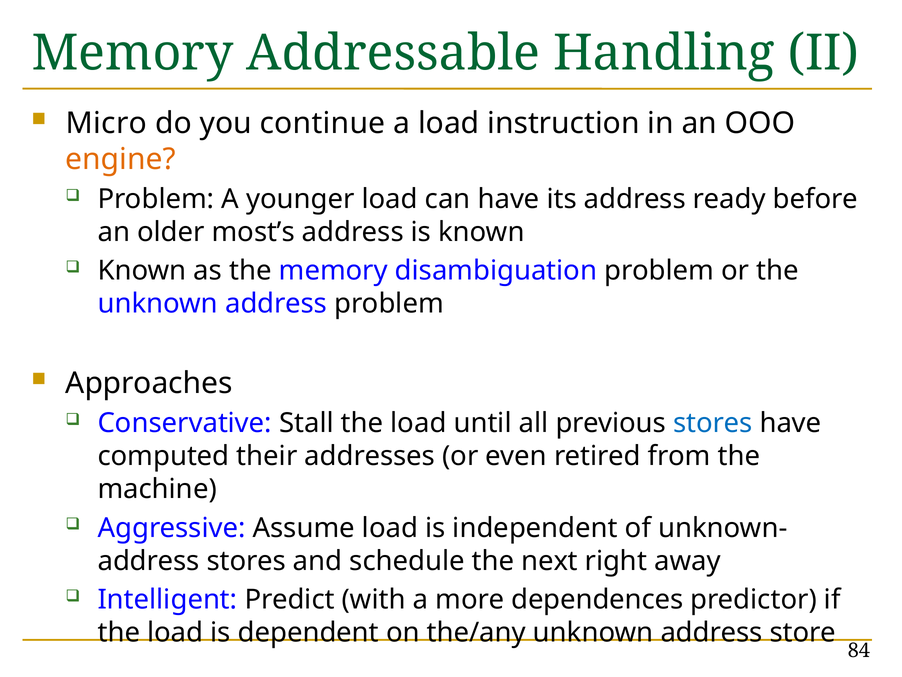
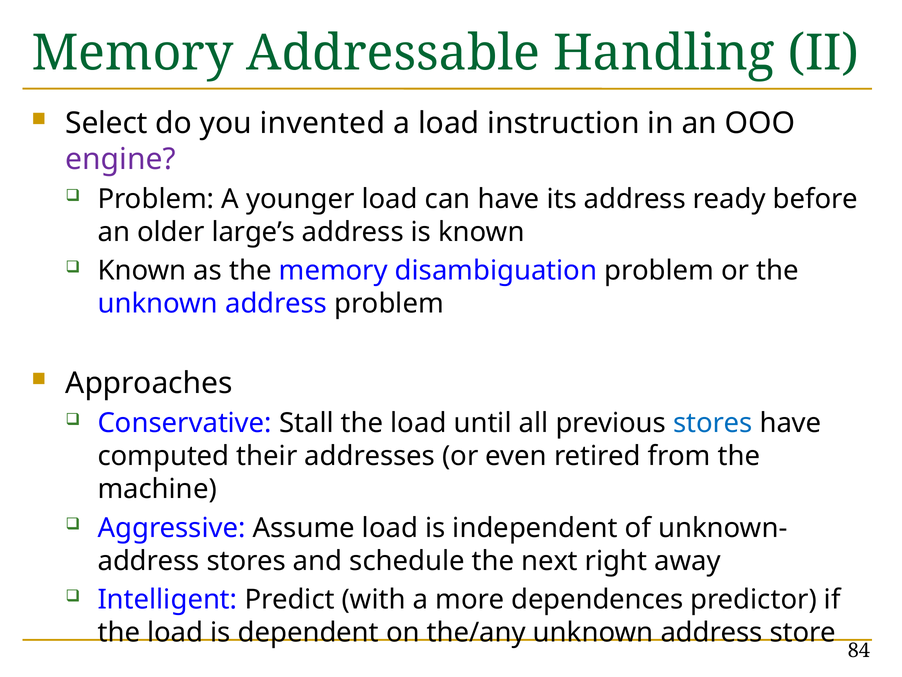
Micro: Micro -> Select
continue: continue -> invented
engine colour: orange -> purple
most’s: most’s -> large’s
